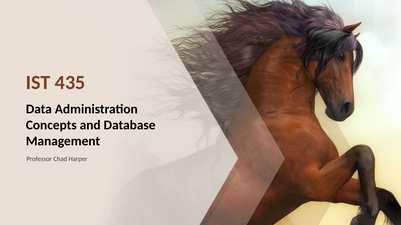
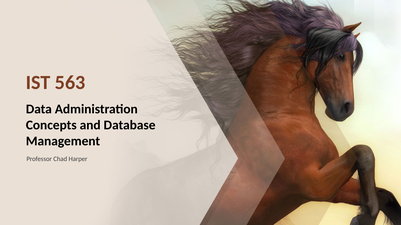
435: 435 -> 563
